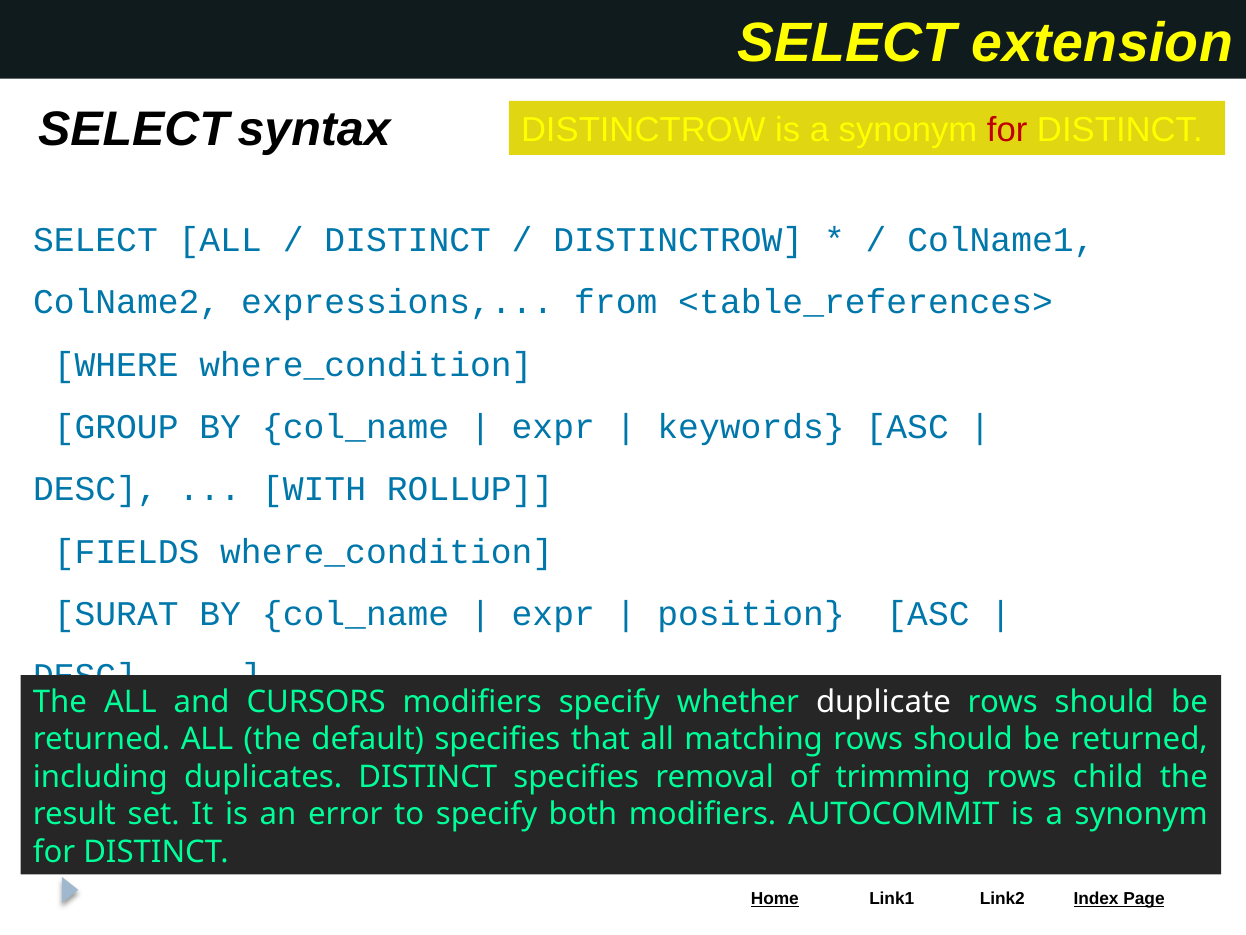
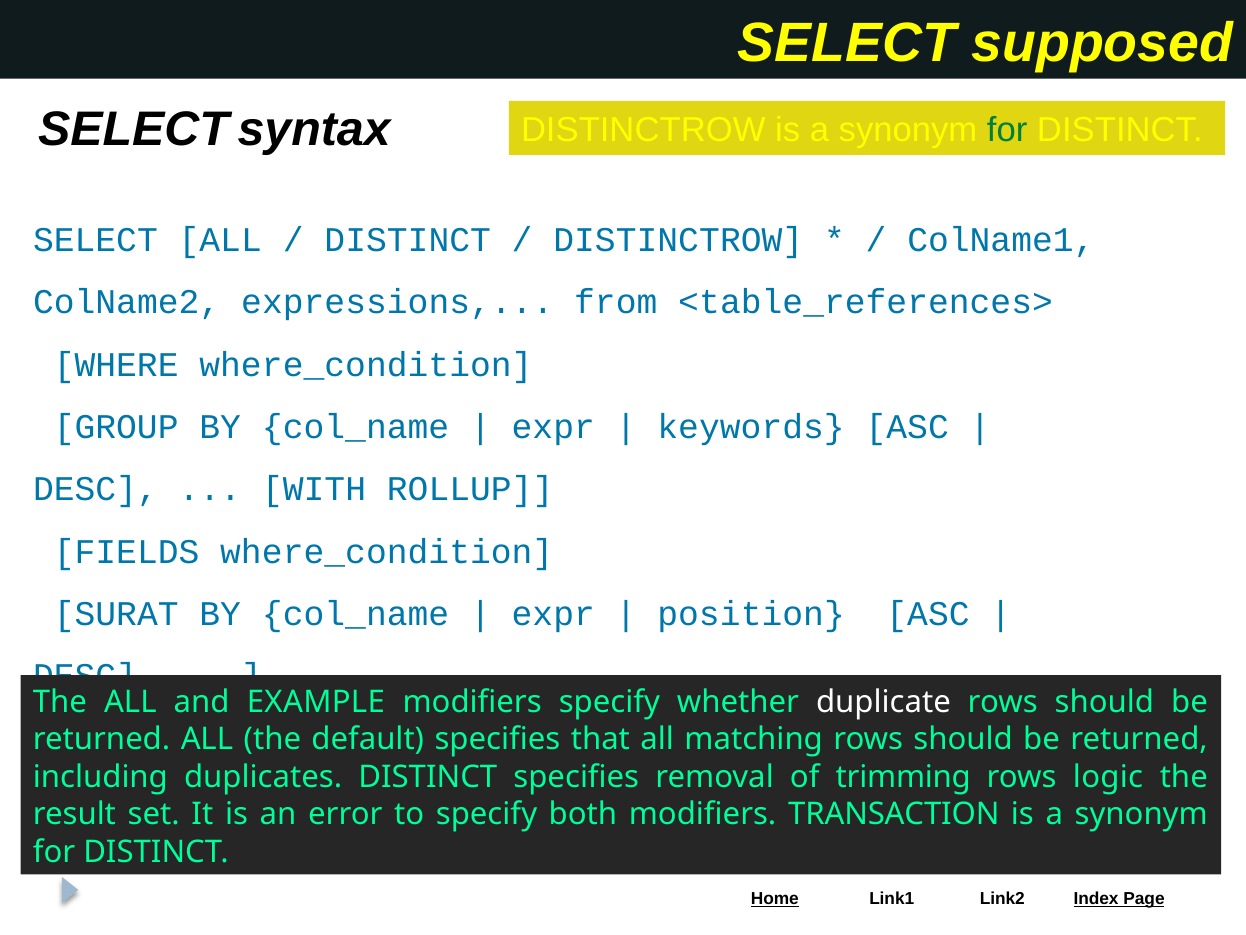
extension: extension -> supposed
for at (1007, 130) colour: red -> green
CURSORS: CURSORS -> EXAMPLE
child: child -> logic
AUTOCOMMIT: AUTOCOMMIT -> TRANSACTION
